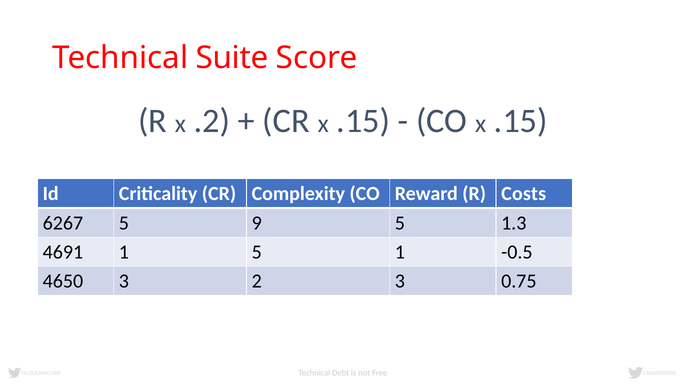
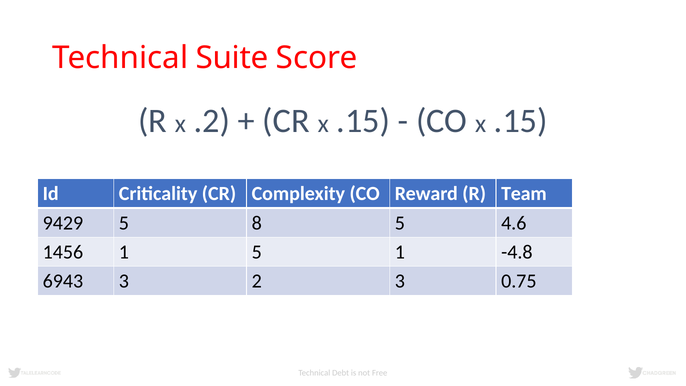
Costs: Costs -> Team
6267: 6267 -> 9429
9: 9 -> 8
1.3: 1.3 -> 4.6
4691: 4691 -> 1456
-0.5: -0.5 -> -4.8
4650: 4650 -> 6943
